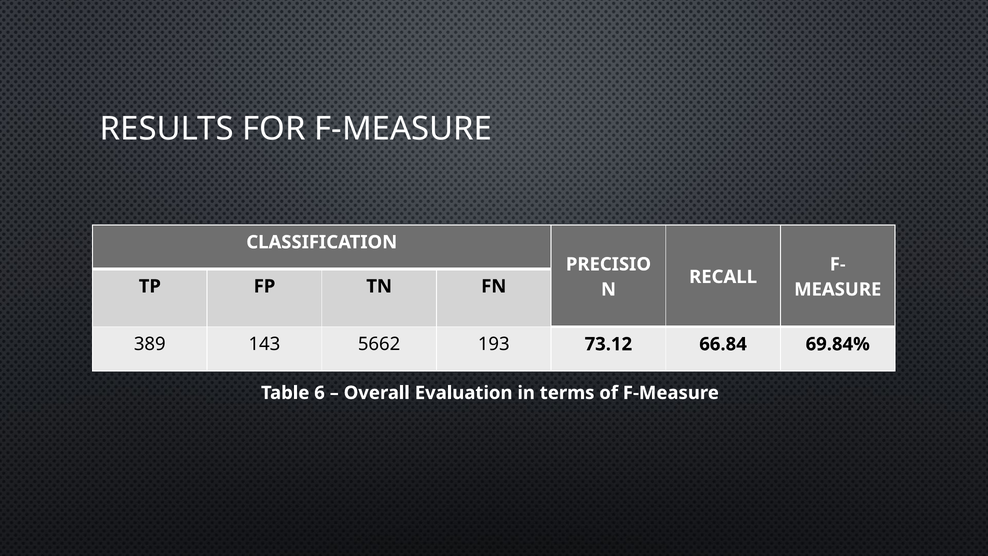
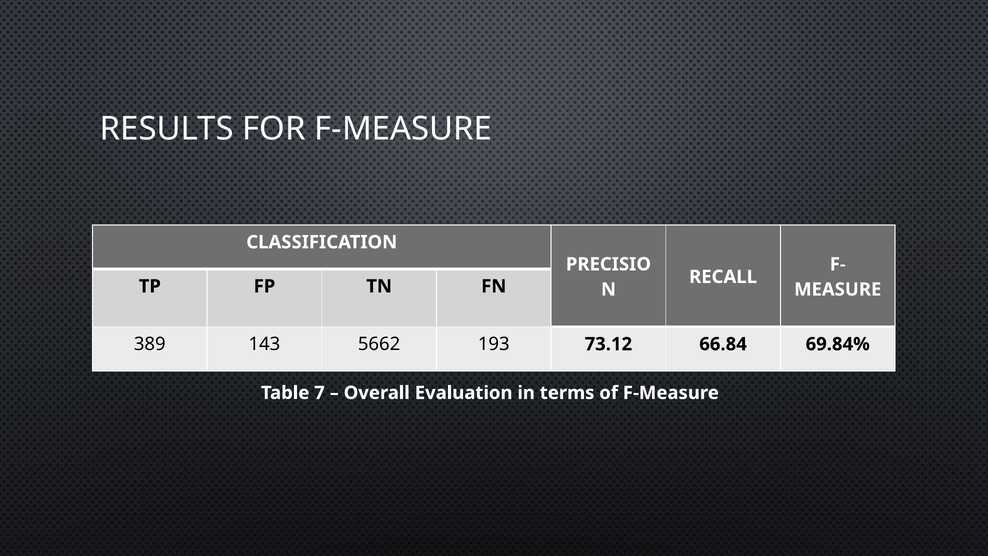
6: 6 -> 7
